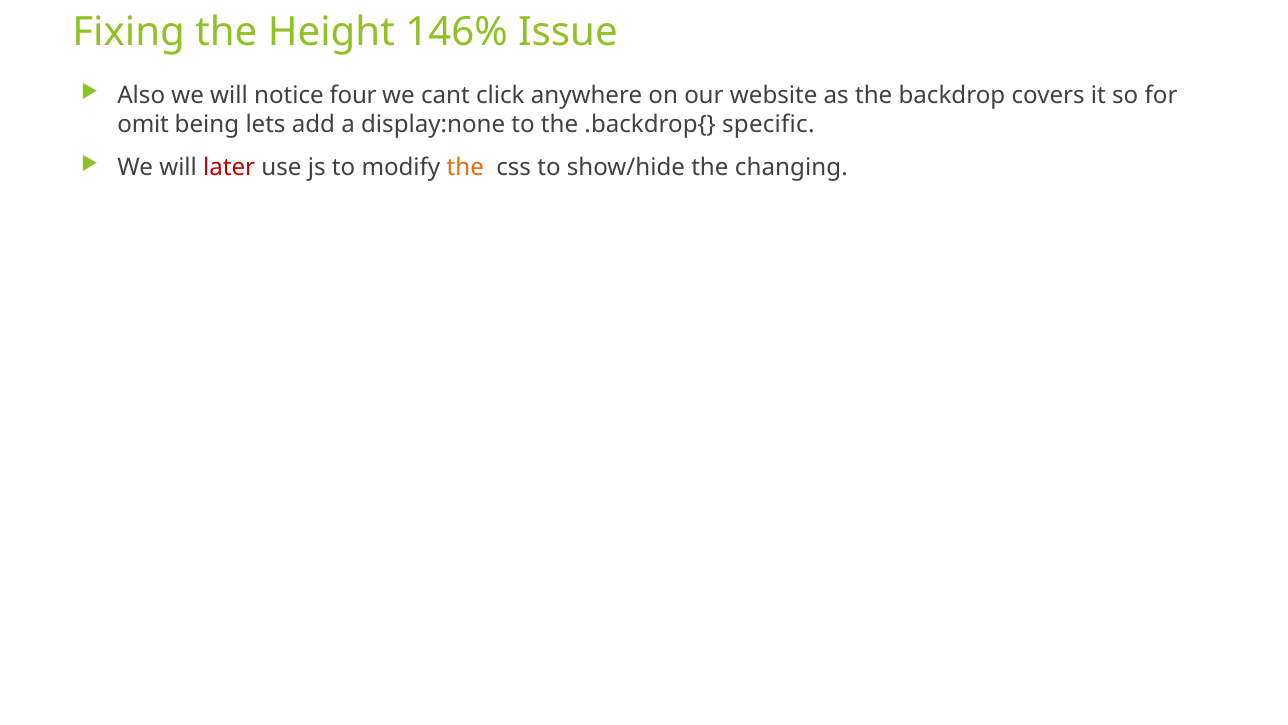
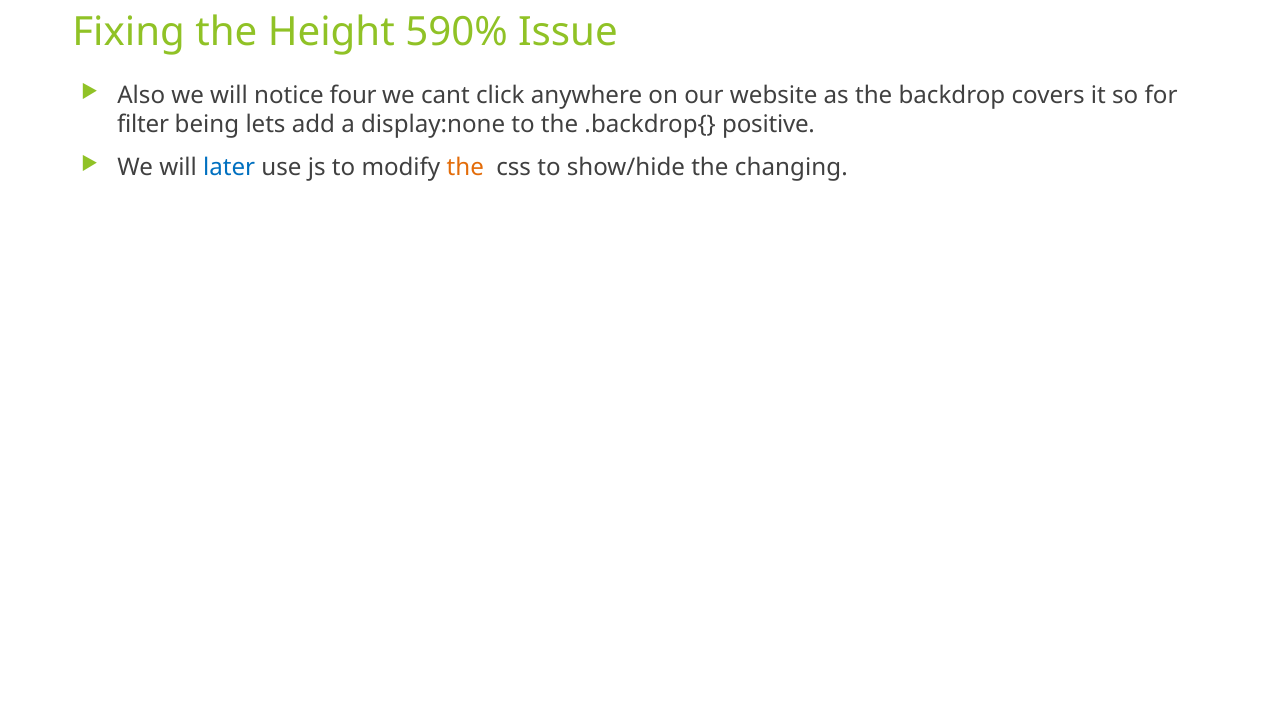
146%: 146% -> 590%
omit: omit -> filter
specific: specific -> positive
later colour: red -> blue
